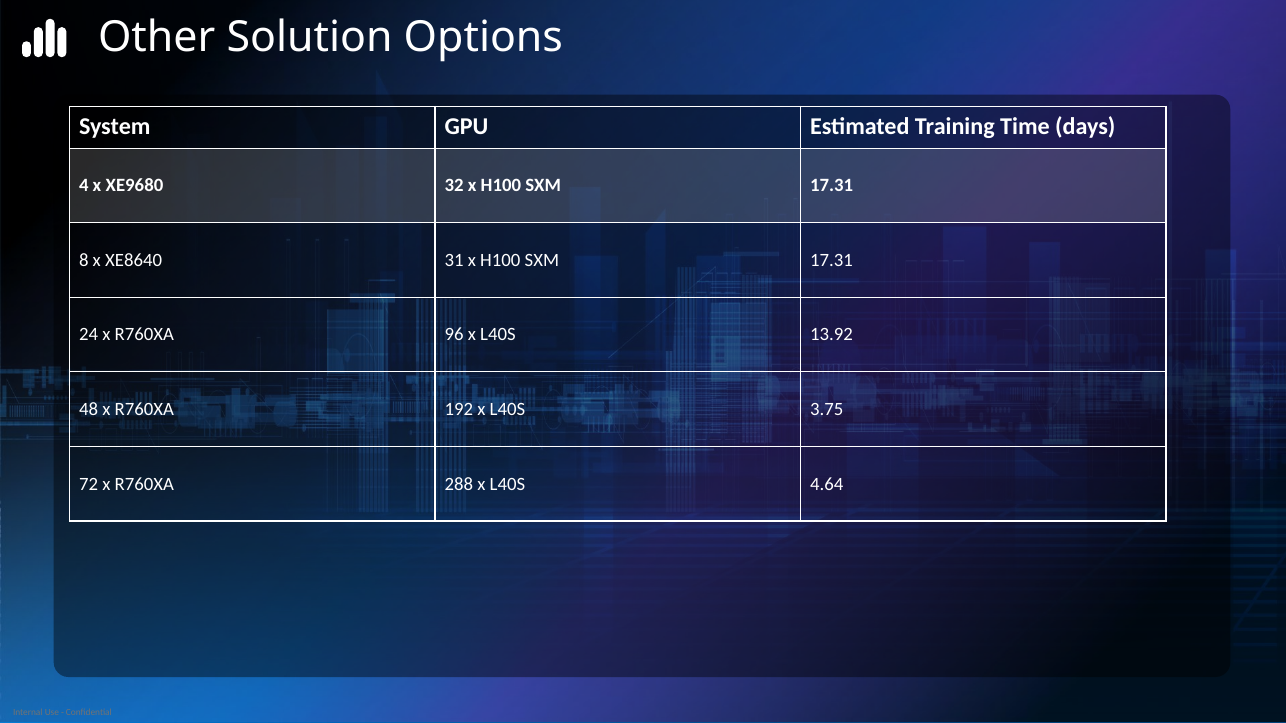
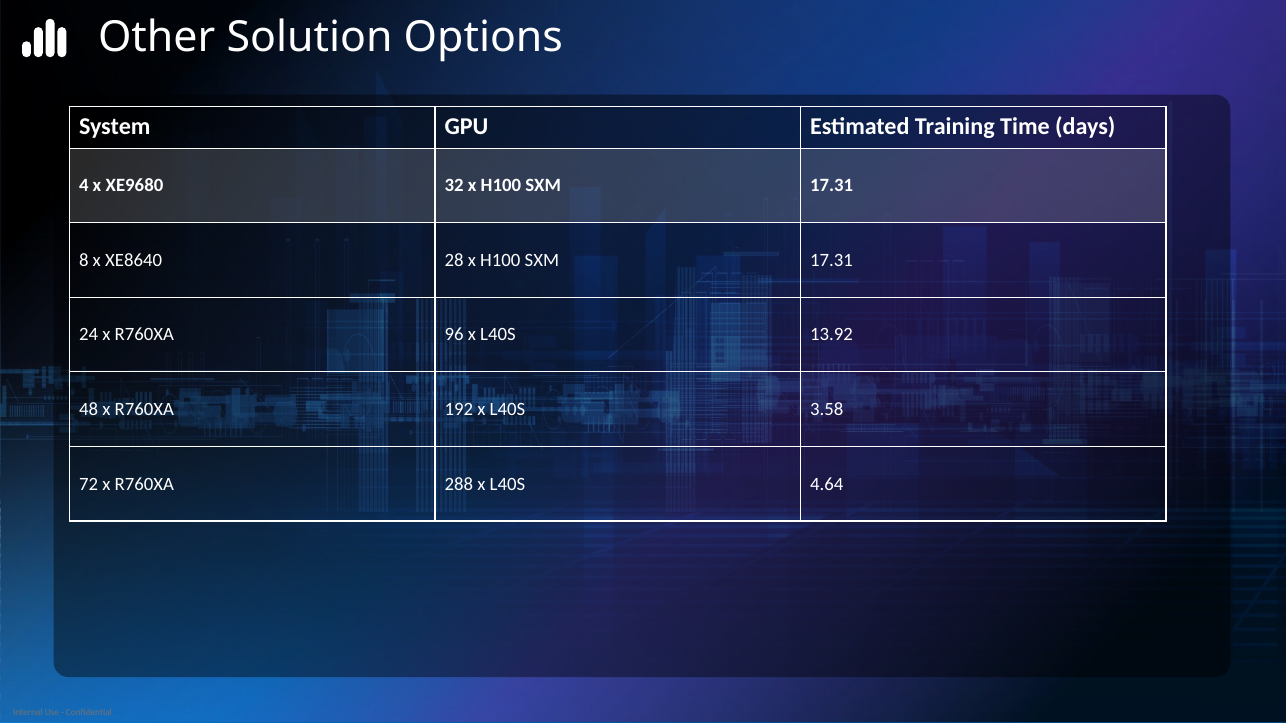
31: 31 -> 28
3.75: 3.75 -> 3.58
